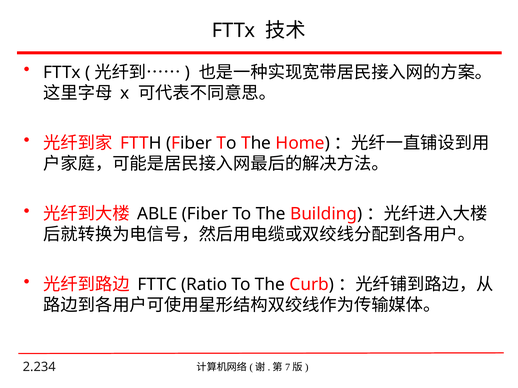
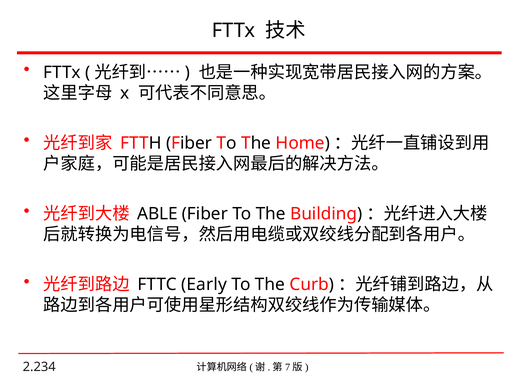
Ratio: Ratio -> Early
